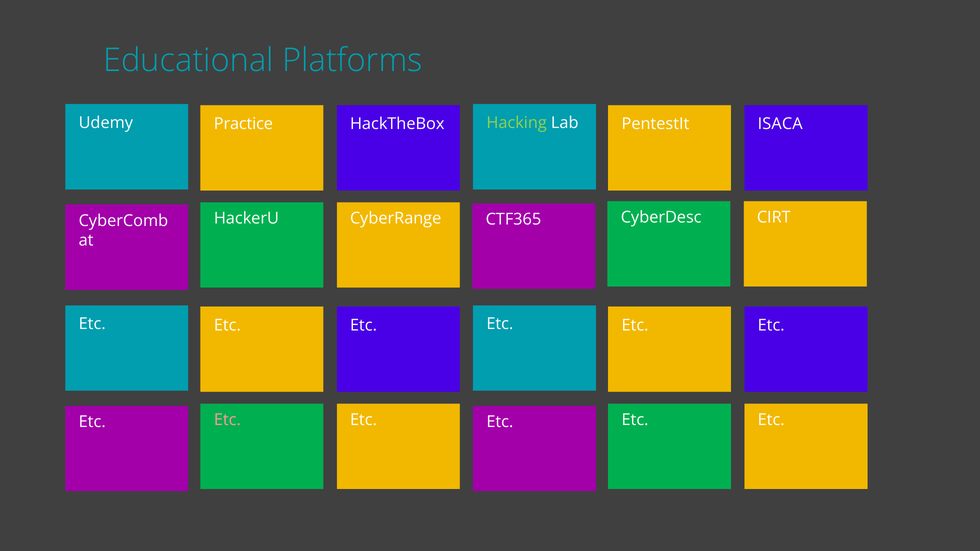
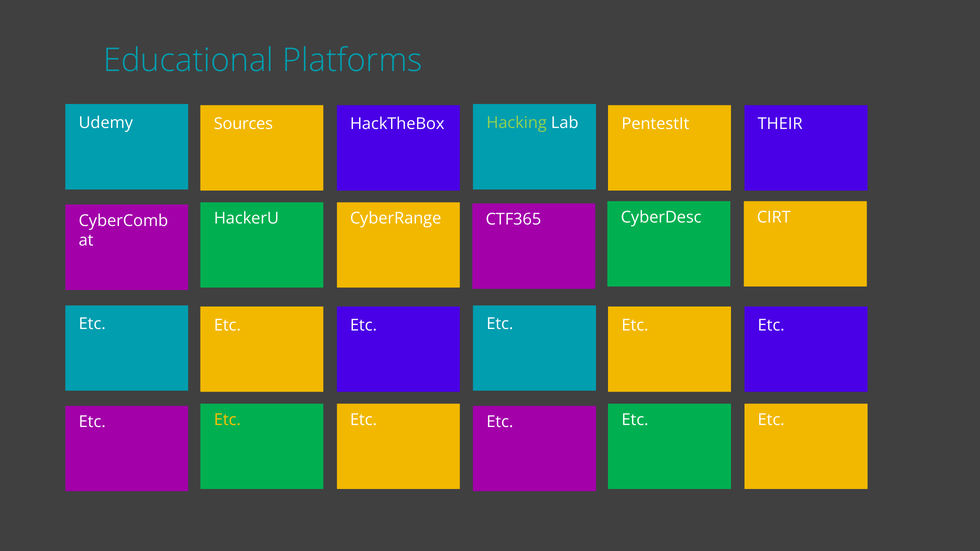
Practice: Practice -> Sources
ISACA: ISACA -> THEIR
Etc at (227, 420) colour: pink -> yellow
